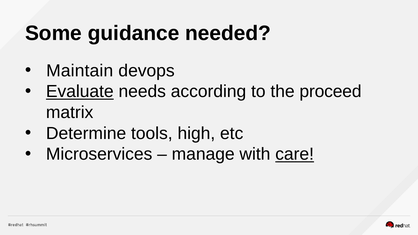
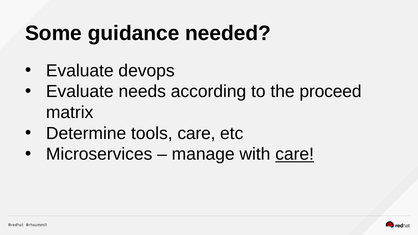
Maintain at (80, 71): Maintain -> Evaluate
Evaluate at (80, 92) underline: present -> none
tools high: high -> care
